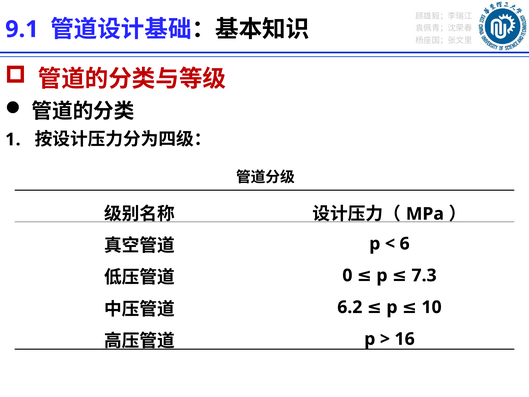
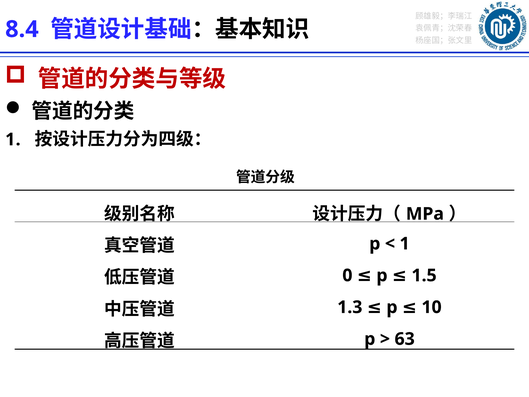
9.1: 9.1 -> 8.4
6 at (405, 244): 6 -> 1
7.3: 7.3 -> 1.5
6.2: 6.2 -> 1.3
16: 16 -> 63
